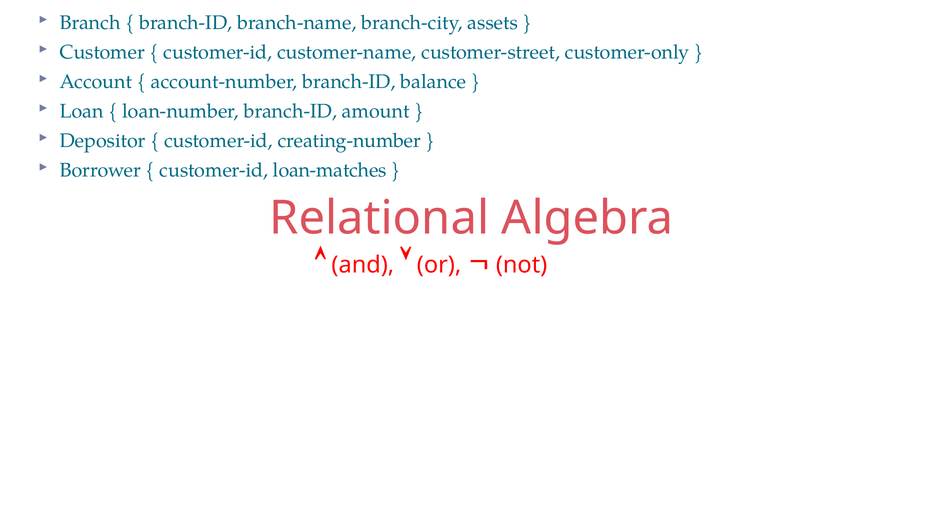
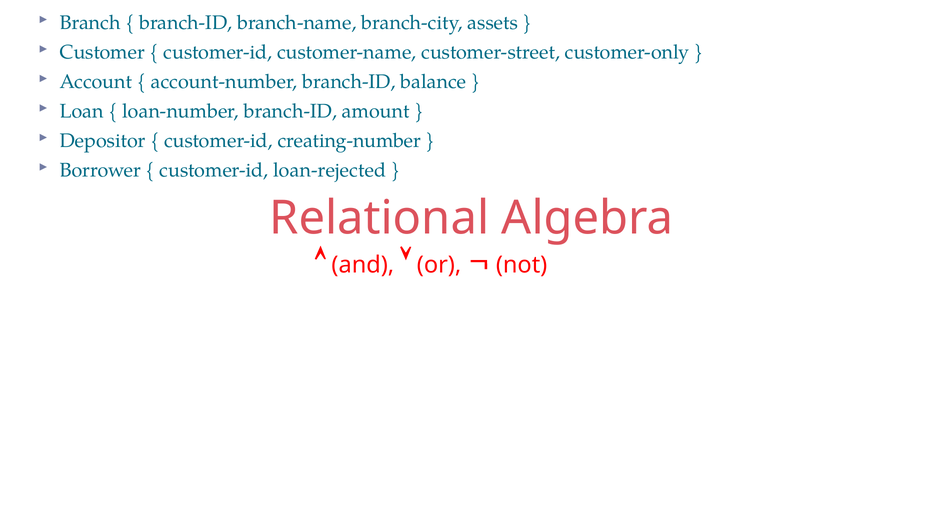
loan-matches: loan-matches -> loan-rejected
